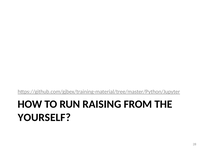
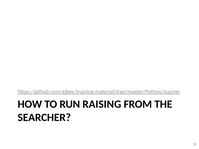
YOURSELF: YOURSELF -> SEARCHER
